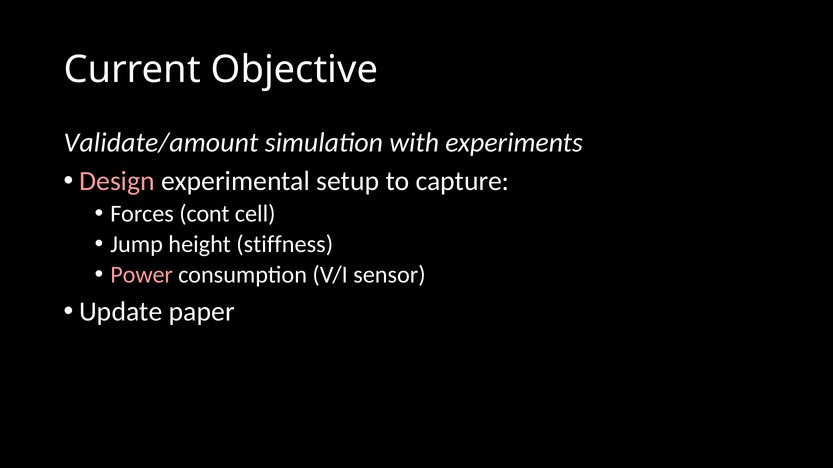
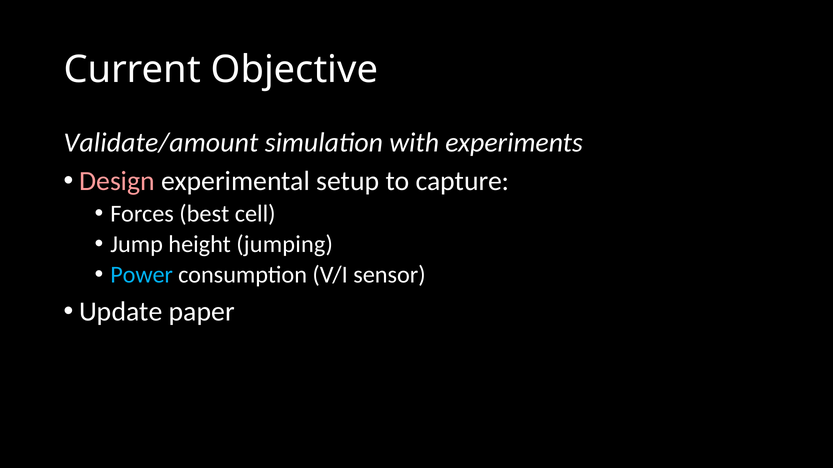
cont: cont -> best
stiffness: stiffness -> jumping
Power colour: pink -> light blue
